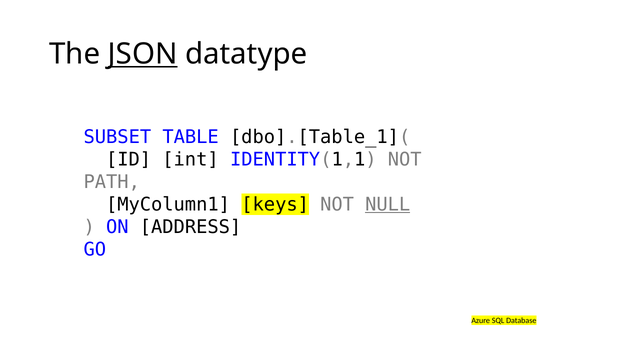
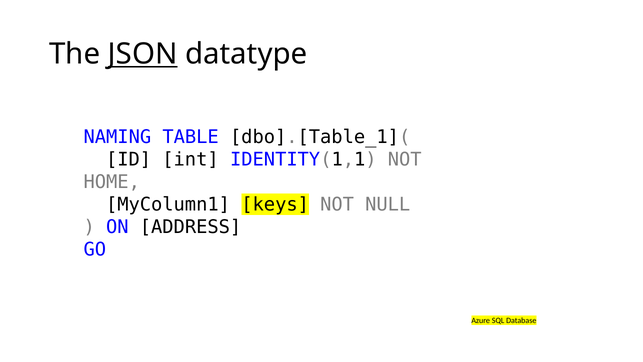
SUBSET: SUBSET -> NAMING
PATH: PATH -> HOME
NULL underline: present -> none
